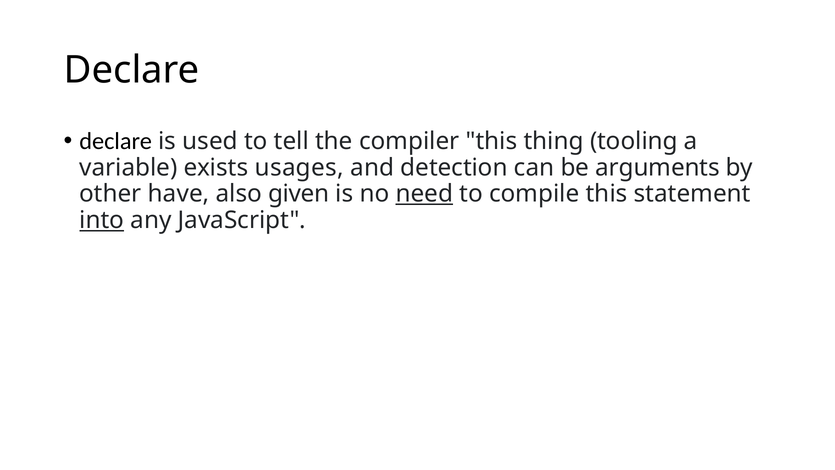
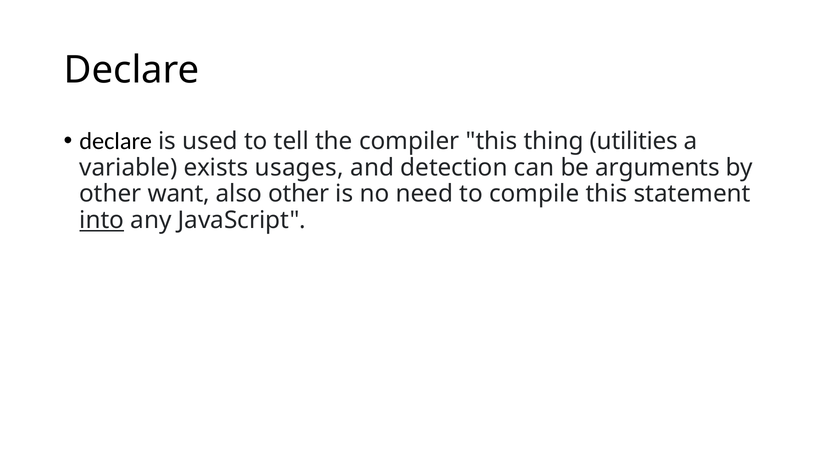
tooling: tooling -> utilities
have: have -> want
also given: given -> other
need underline: present -> none
